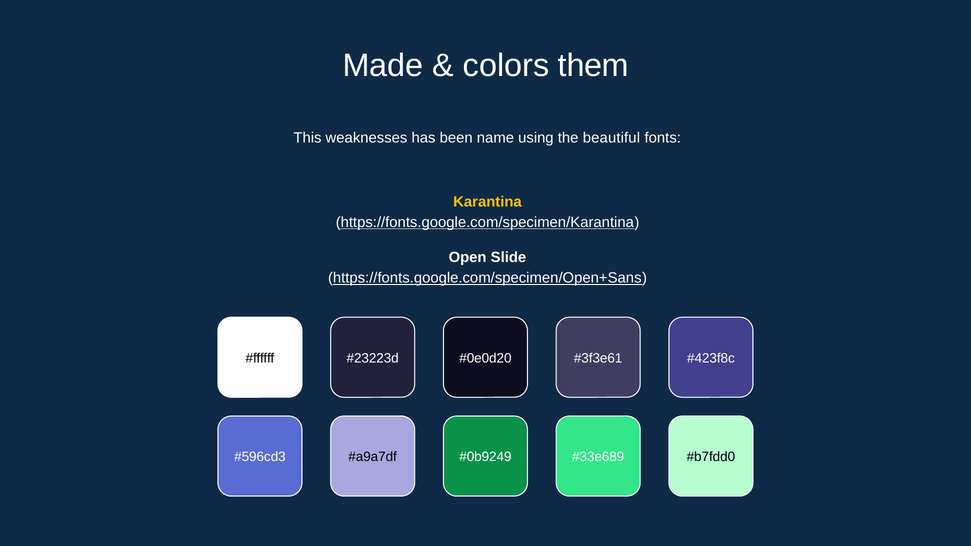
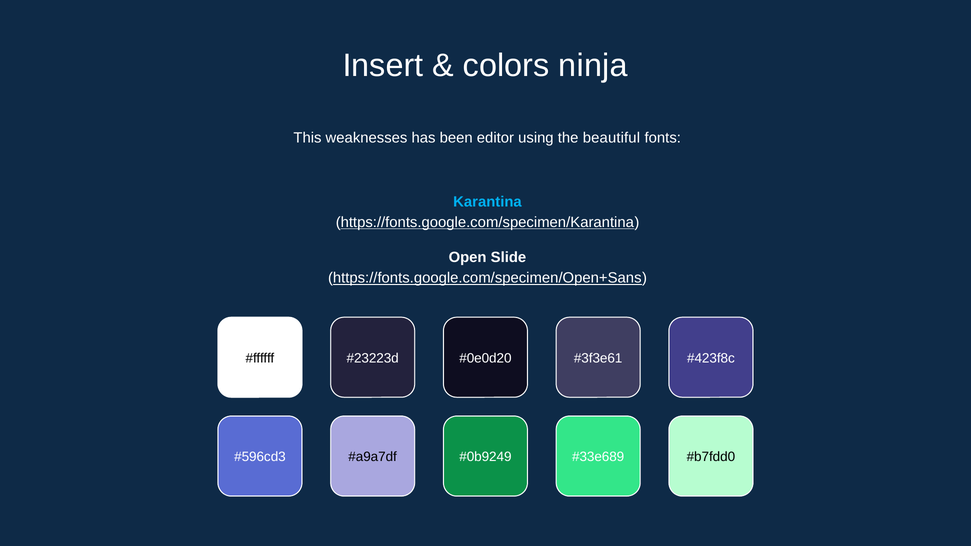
Made: Made -> Insert
them: them -> ninja
name: name -> editor
Karantina colour: yellow -> light blue
